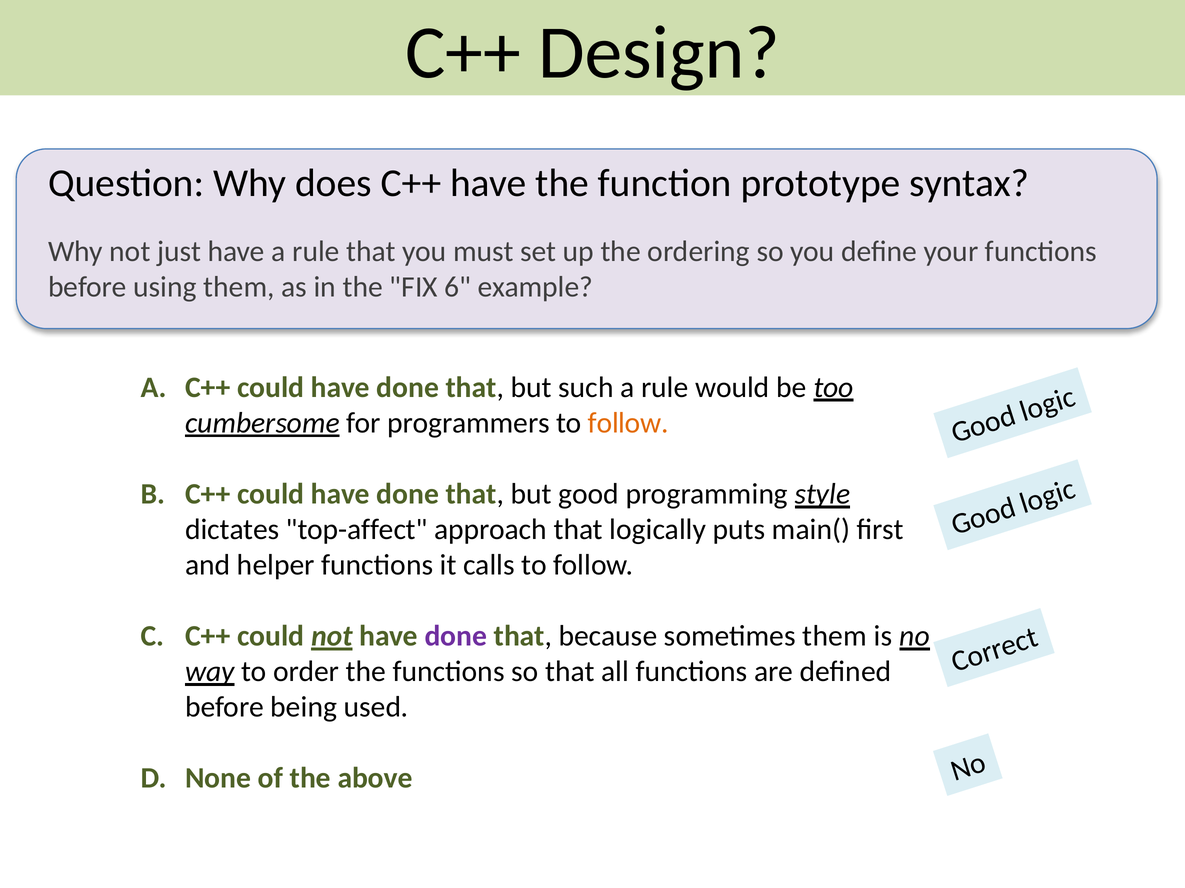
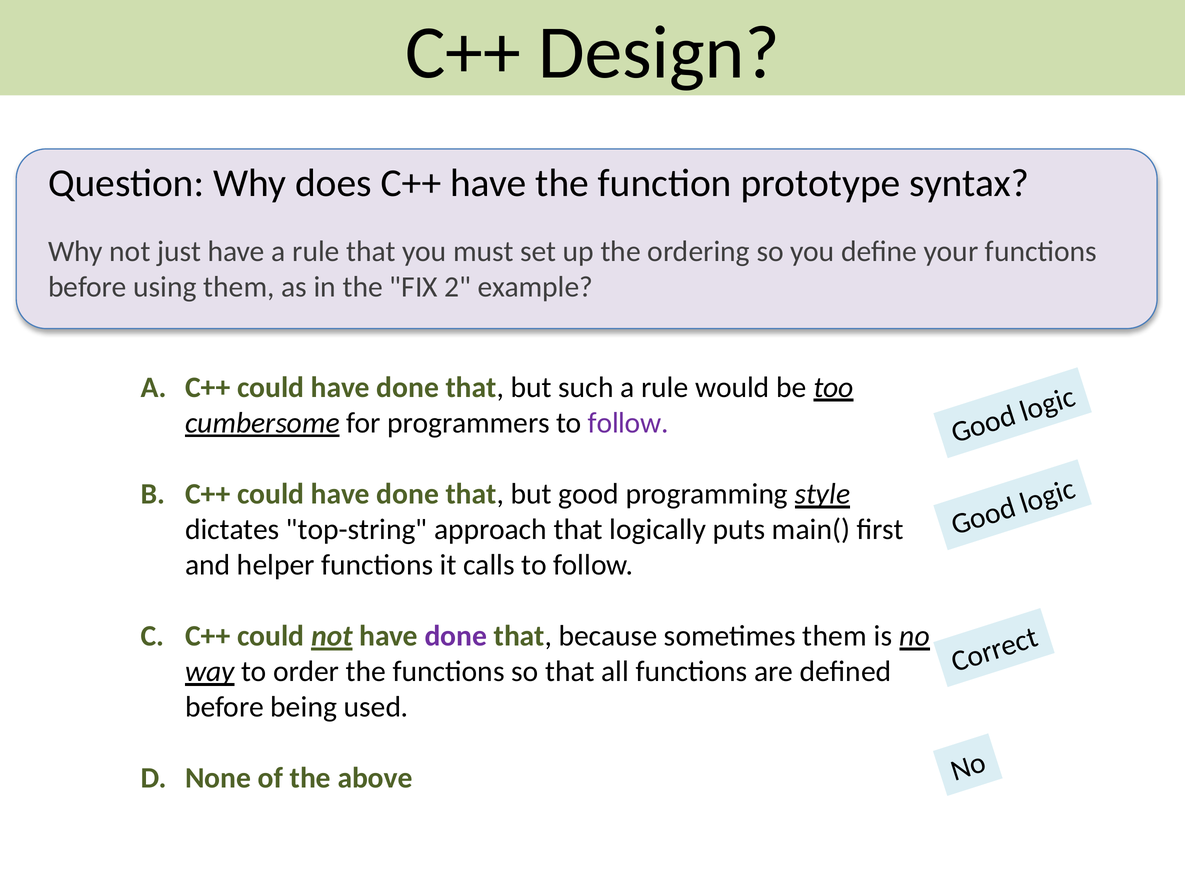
6: 6 -> 2
follow at (628, 423) colour: orange -> purple
top-affect: top-affect -> top-string
